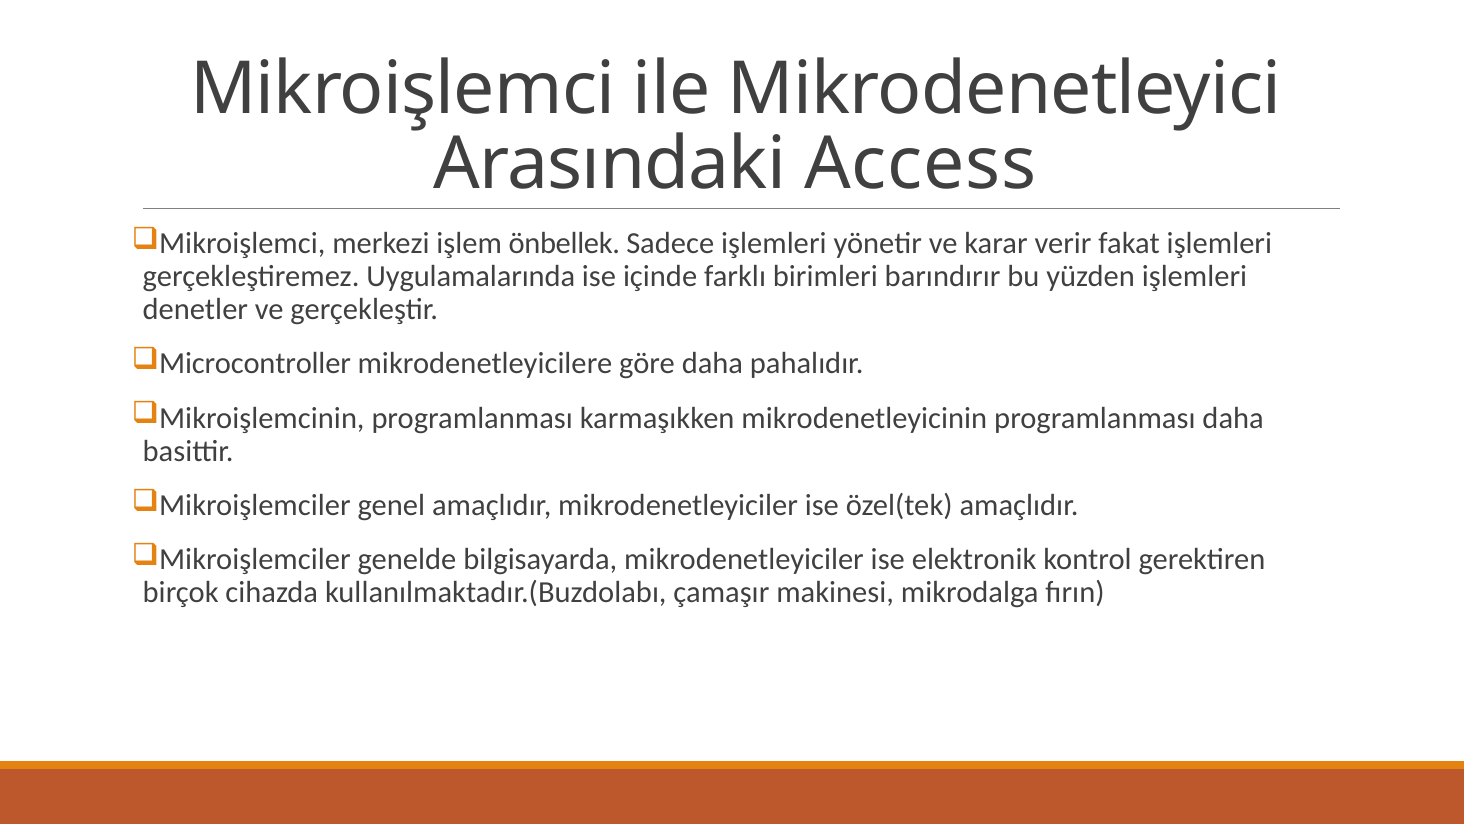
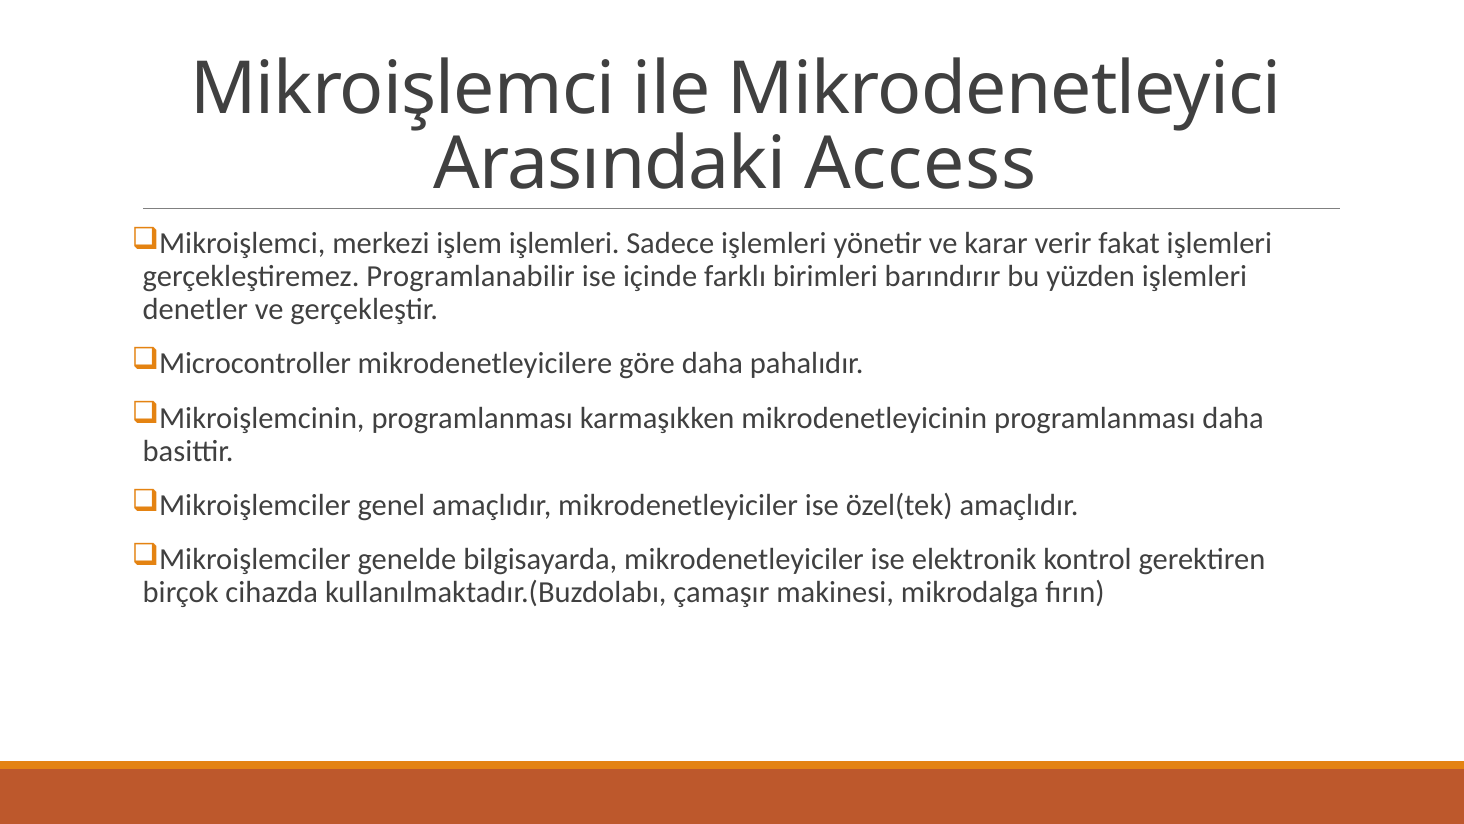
işlem önbellek: önbellek -> işlemleri
Uygulamalarında: Uygulamalarında -> Programlanabilir
